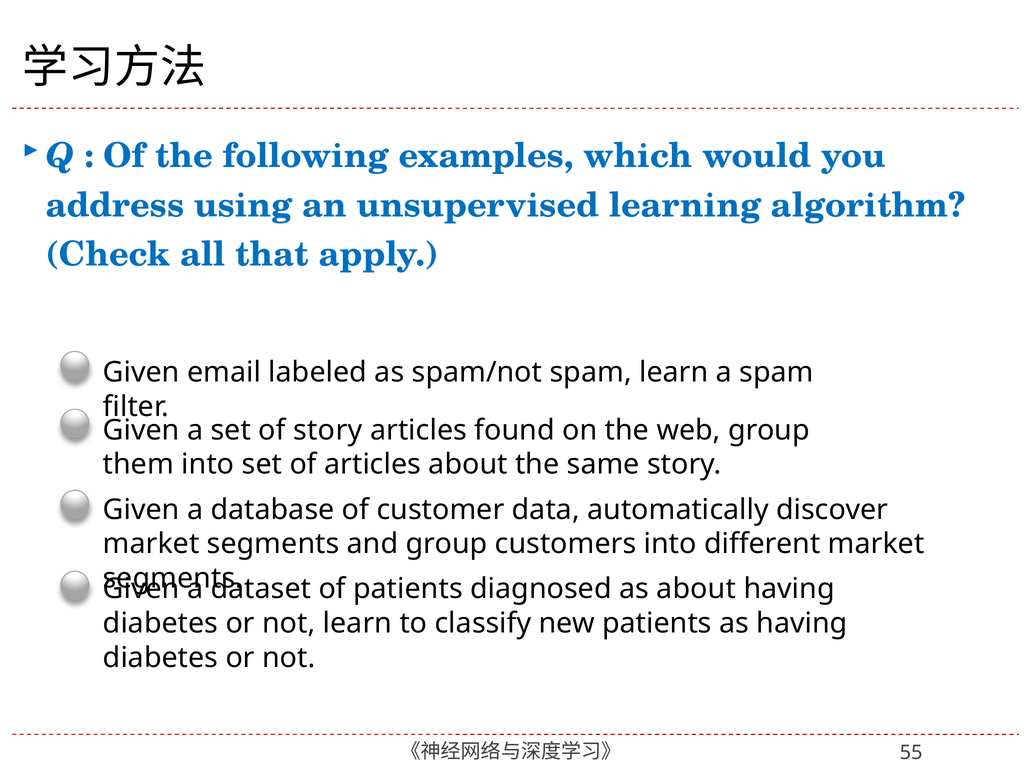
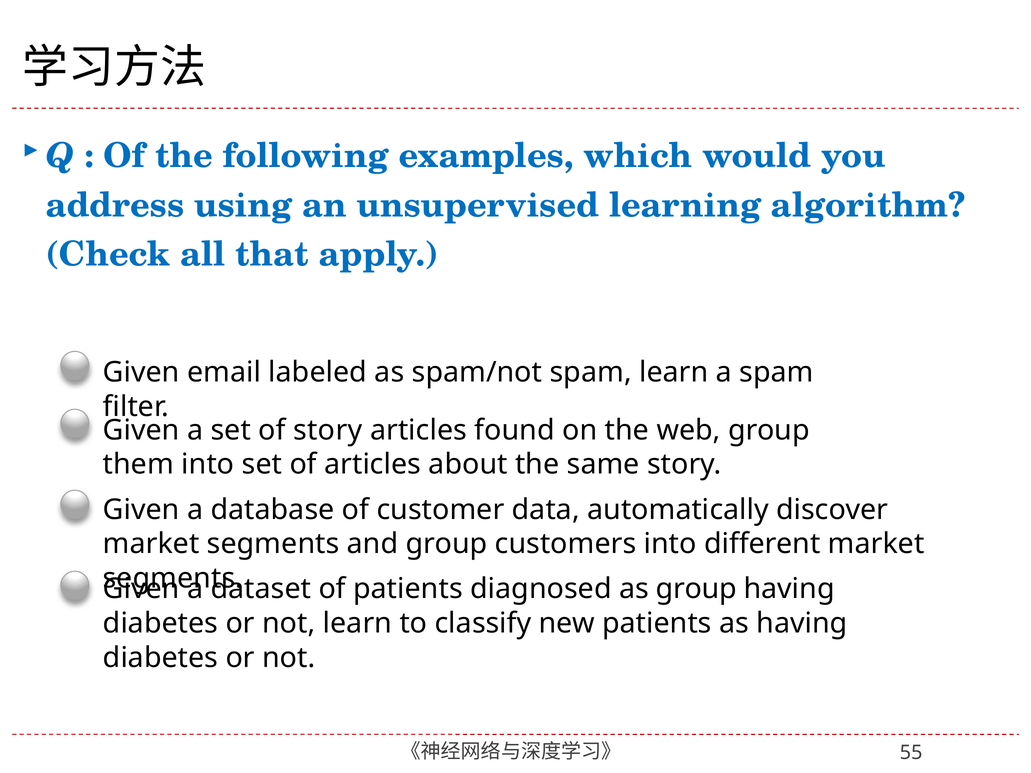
as about: about -> group
